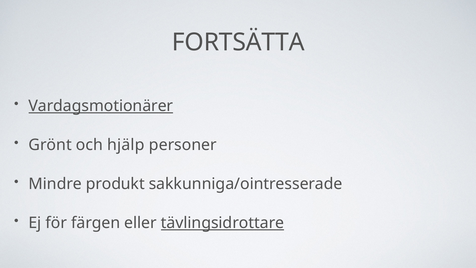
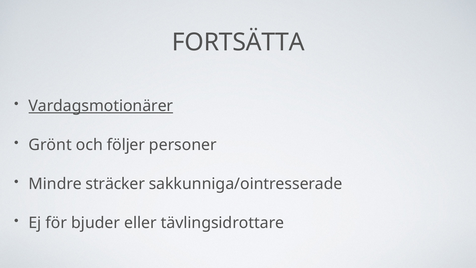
hjälp: hjälp -> följer
produkt: produkt -> sträcker
färgen: färgen -> bjuder
tävlingsidrottare underline: present -> none
